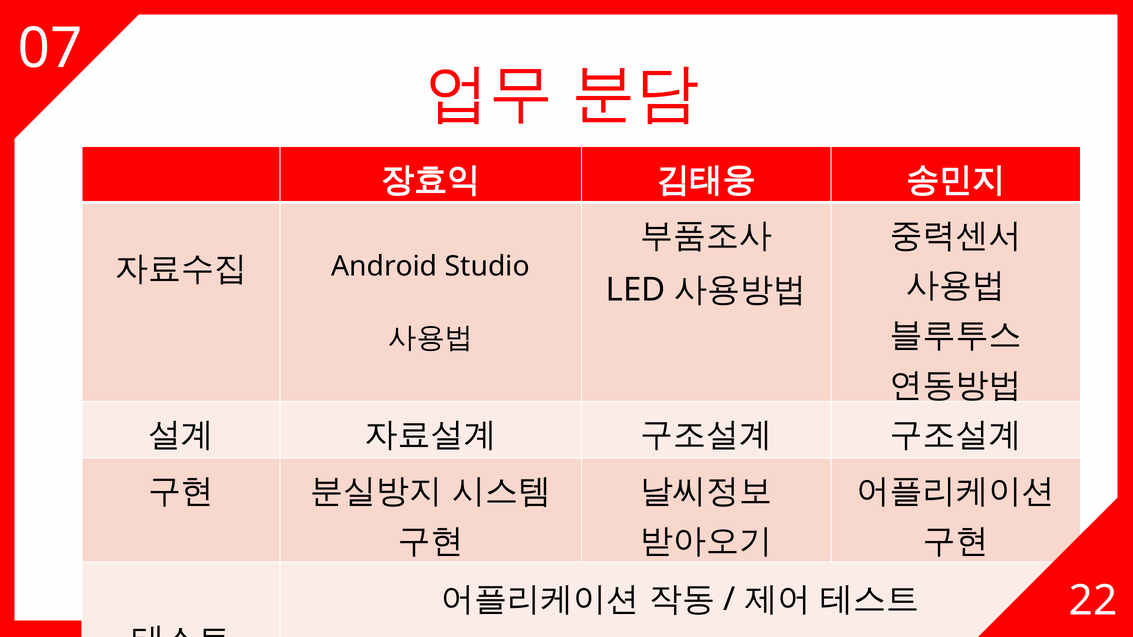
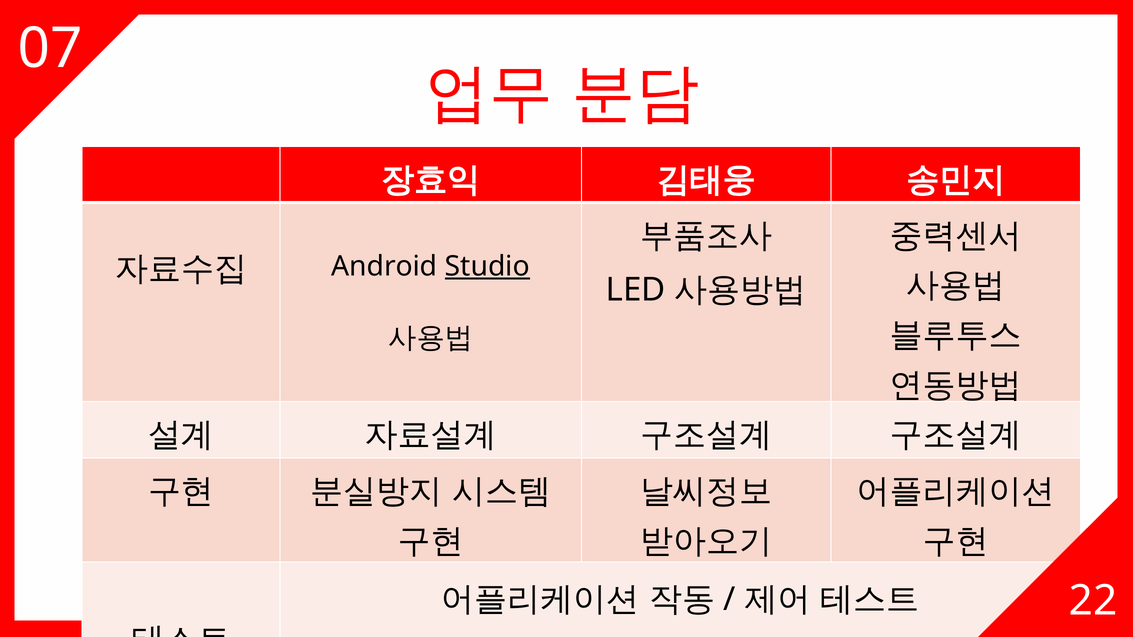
Studio underline: none -> present
